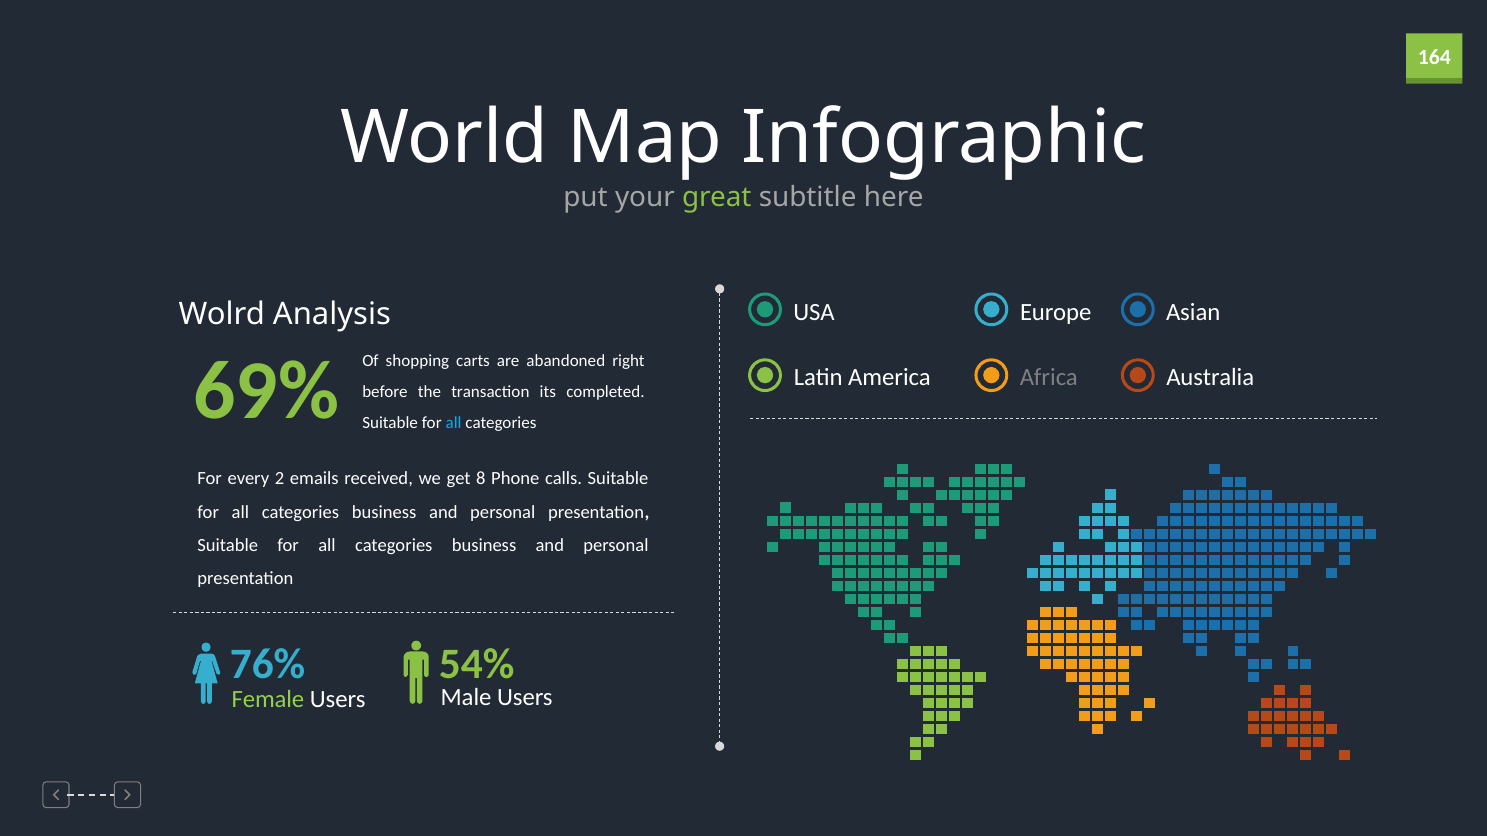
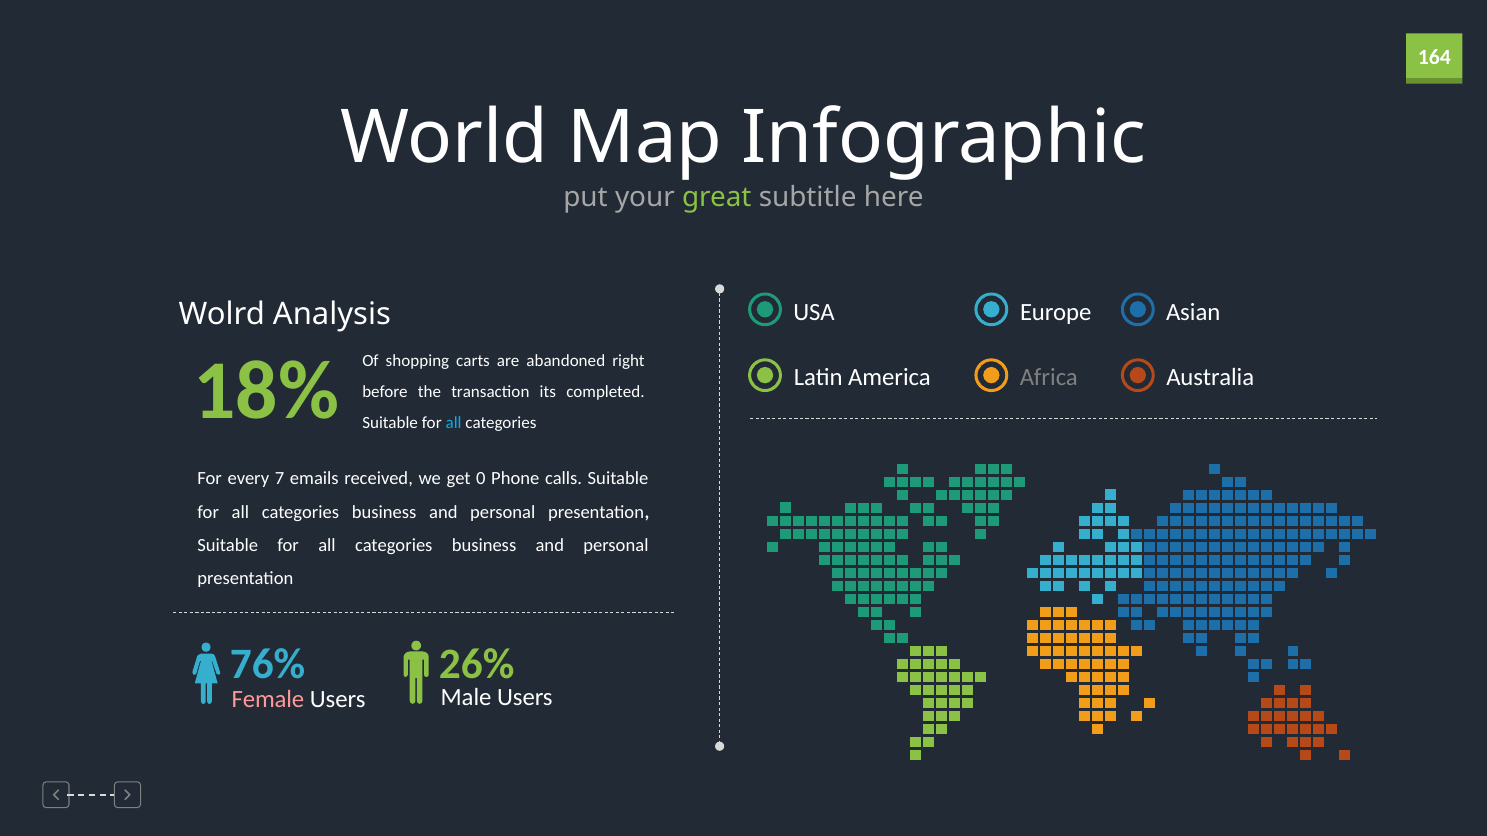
69%: 69% -> 18%
2: 2 -> 7
8: 8 -> 0
54%: 54% -> 26%
Female colour: light green -> pink
